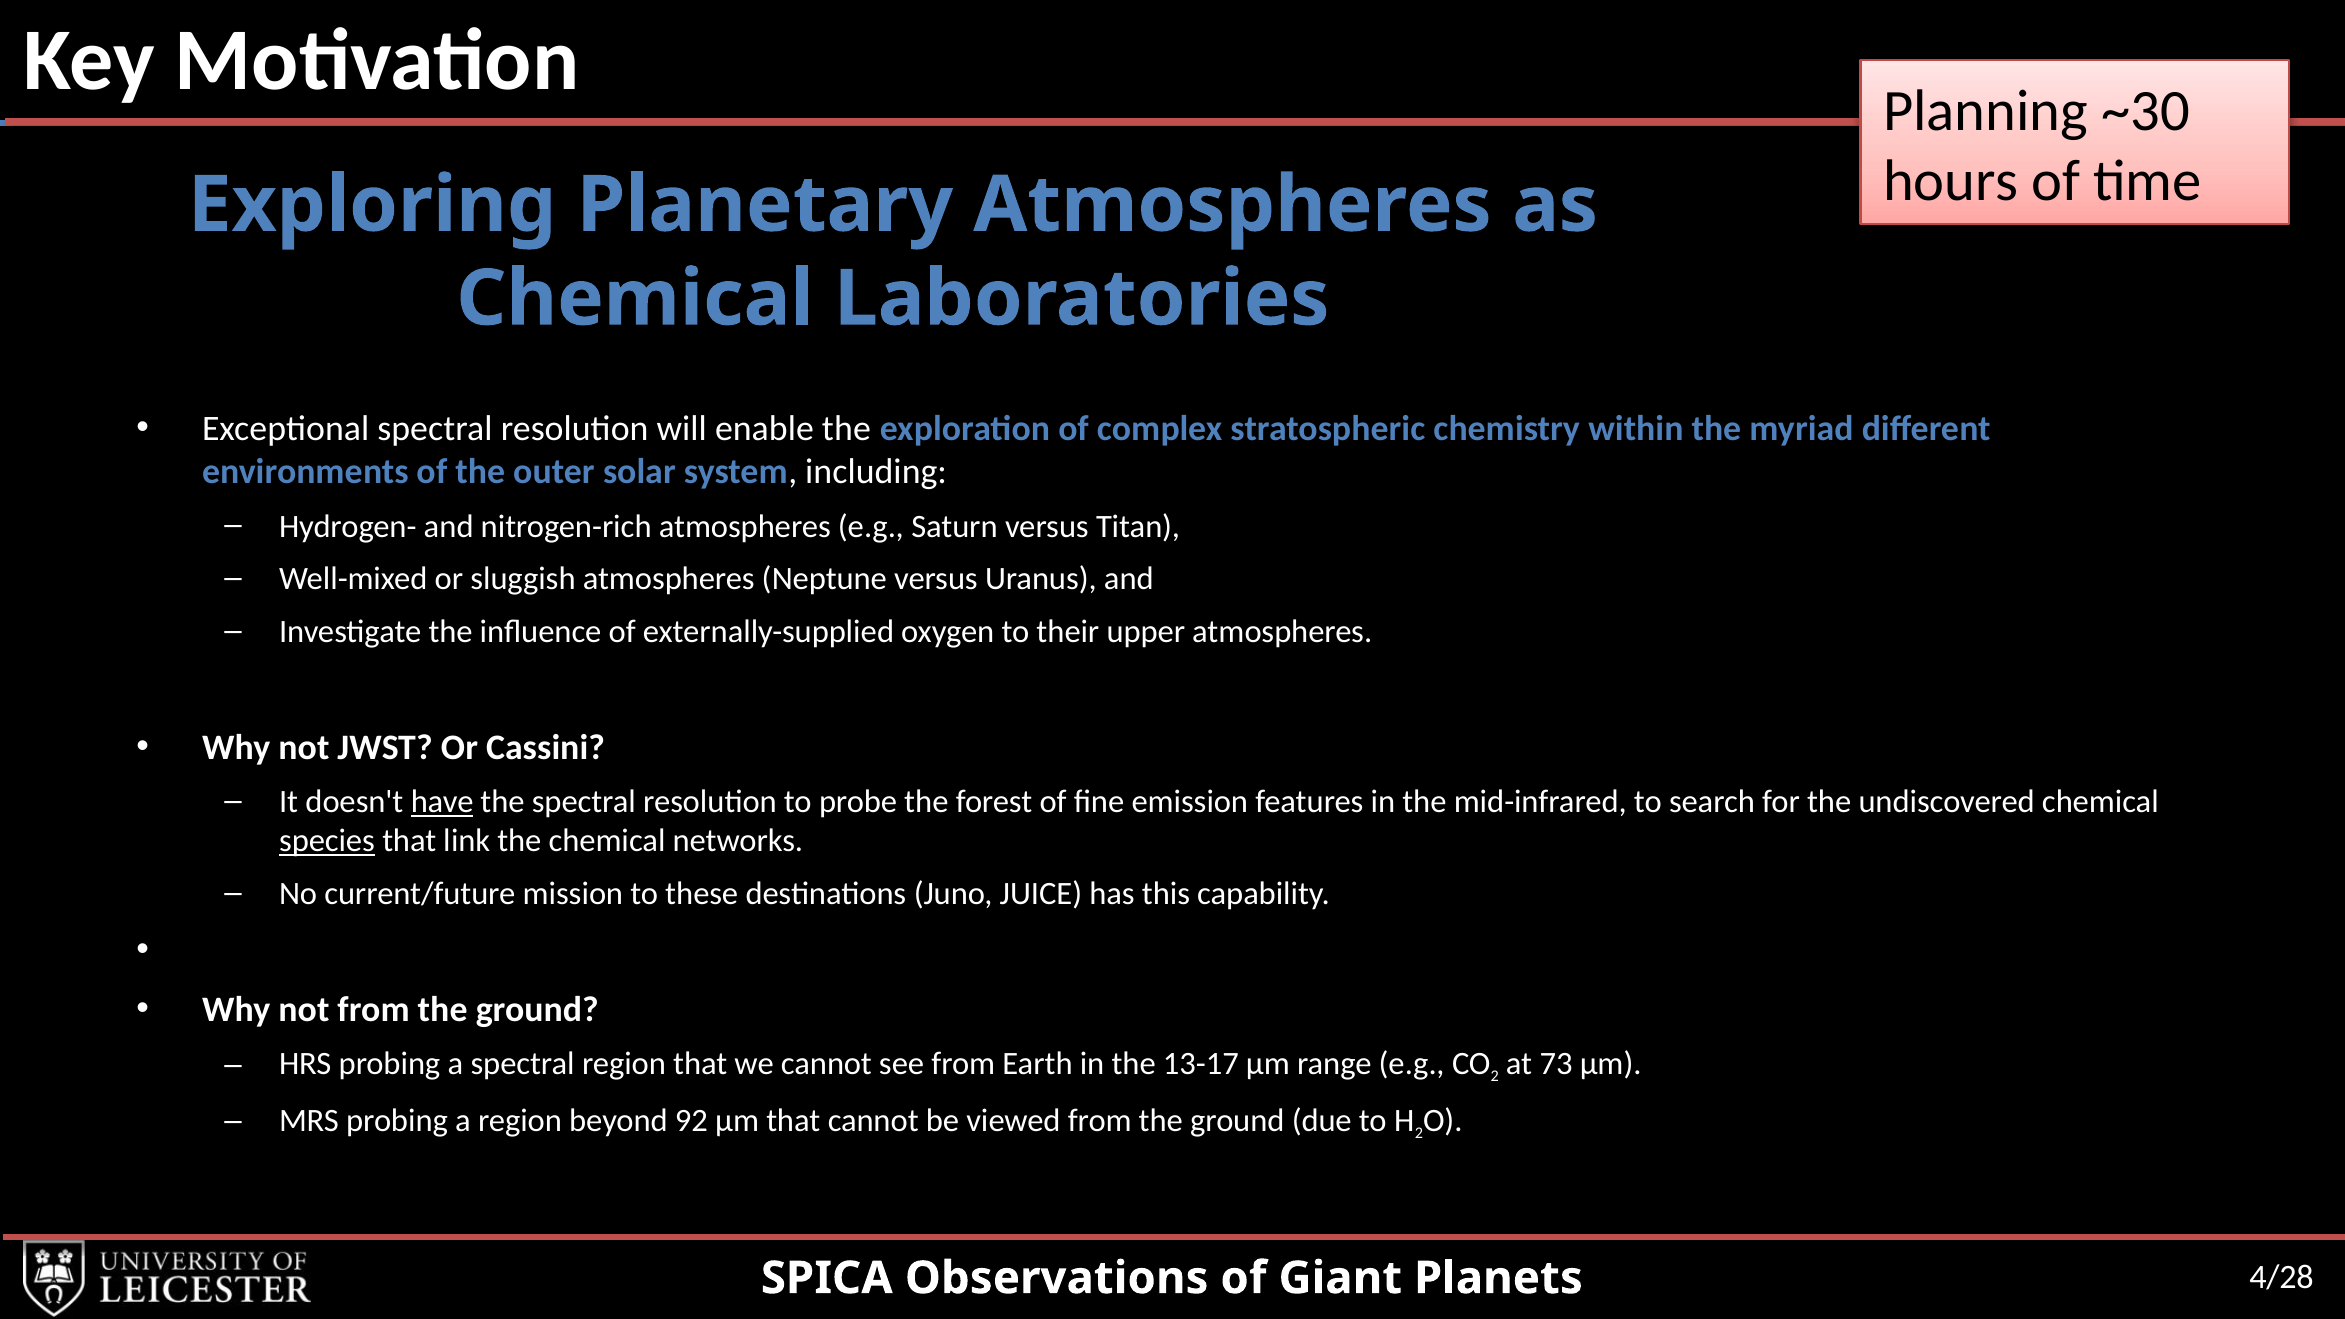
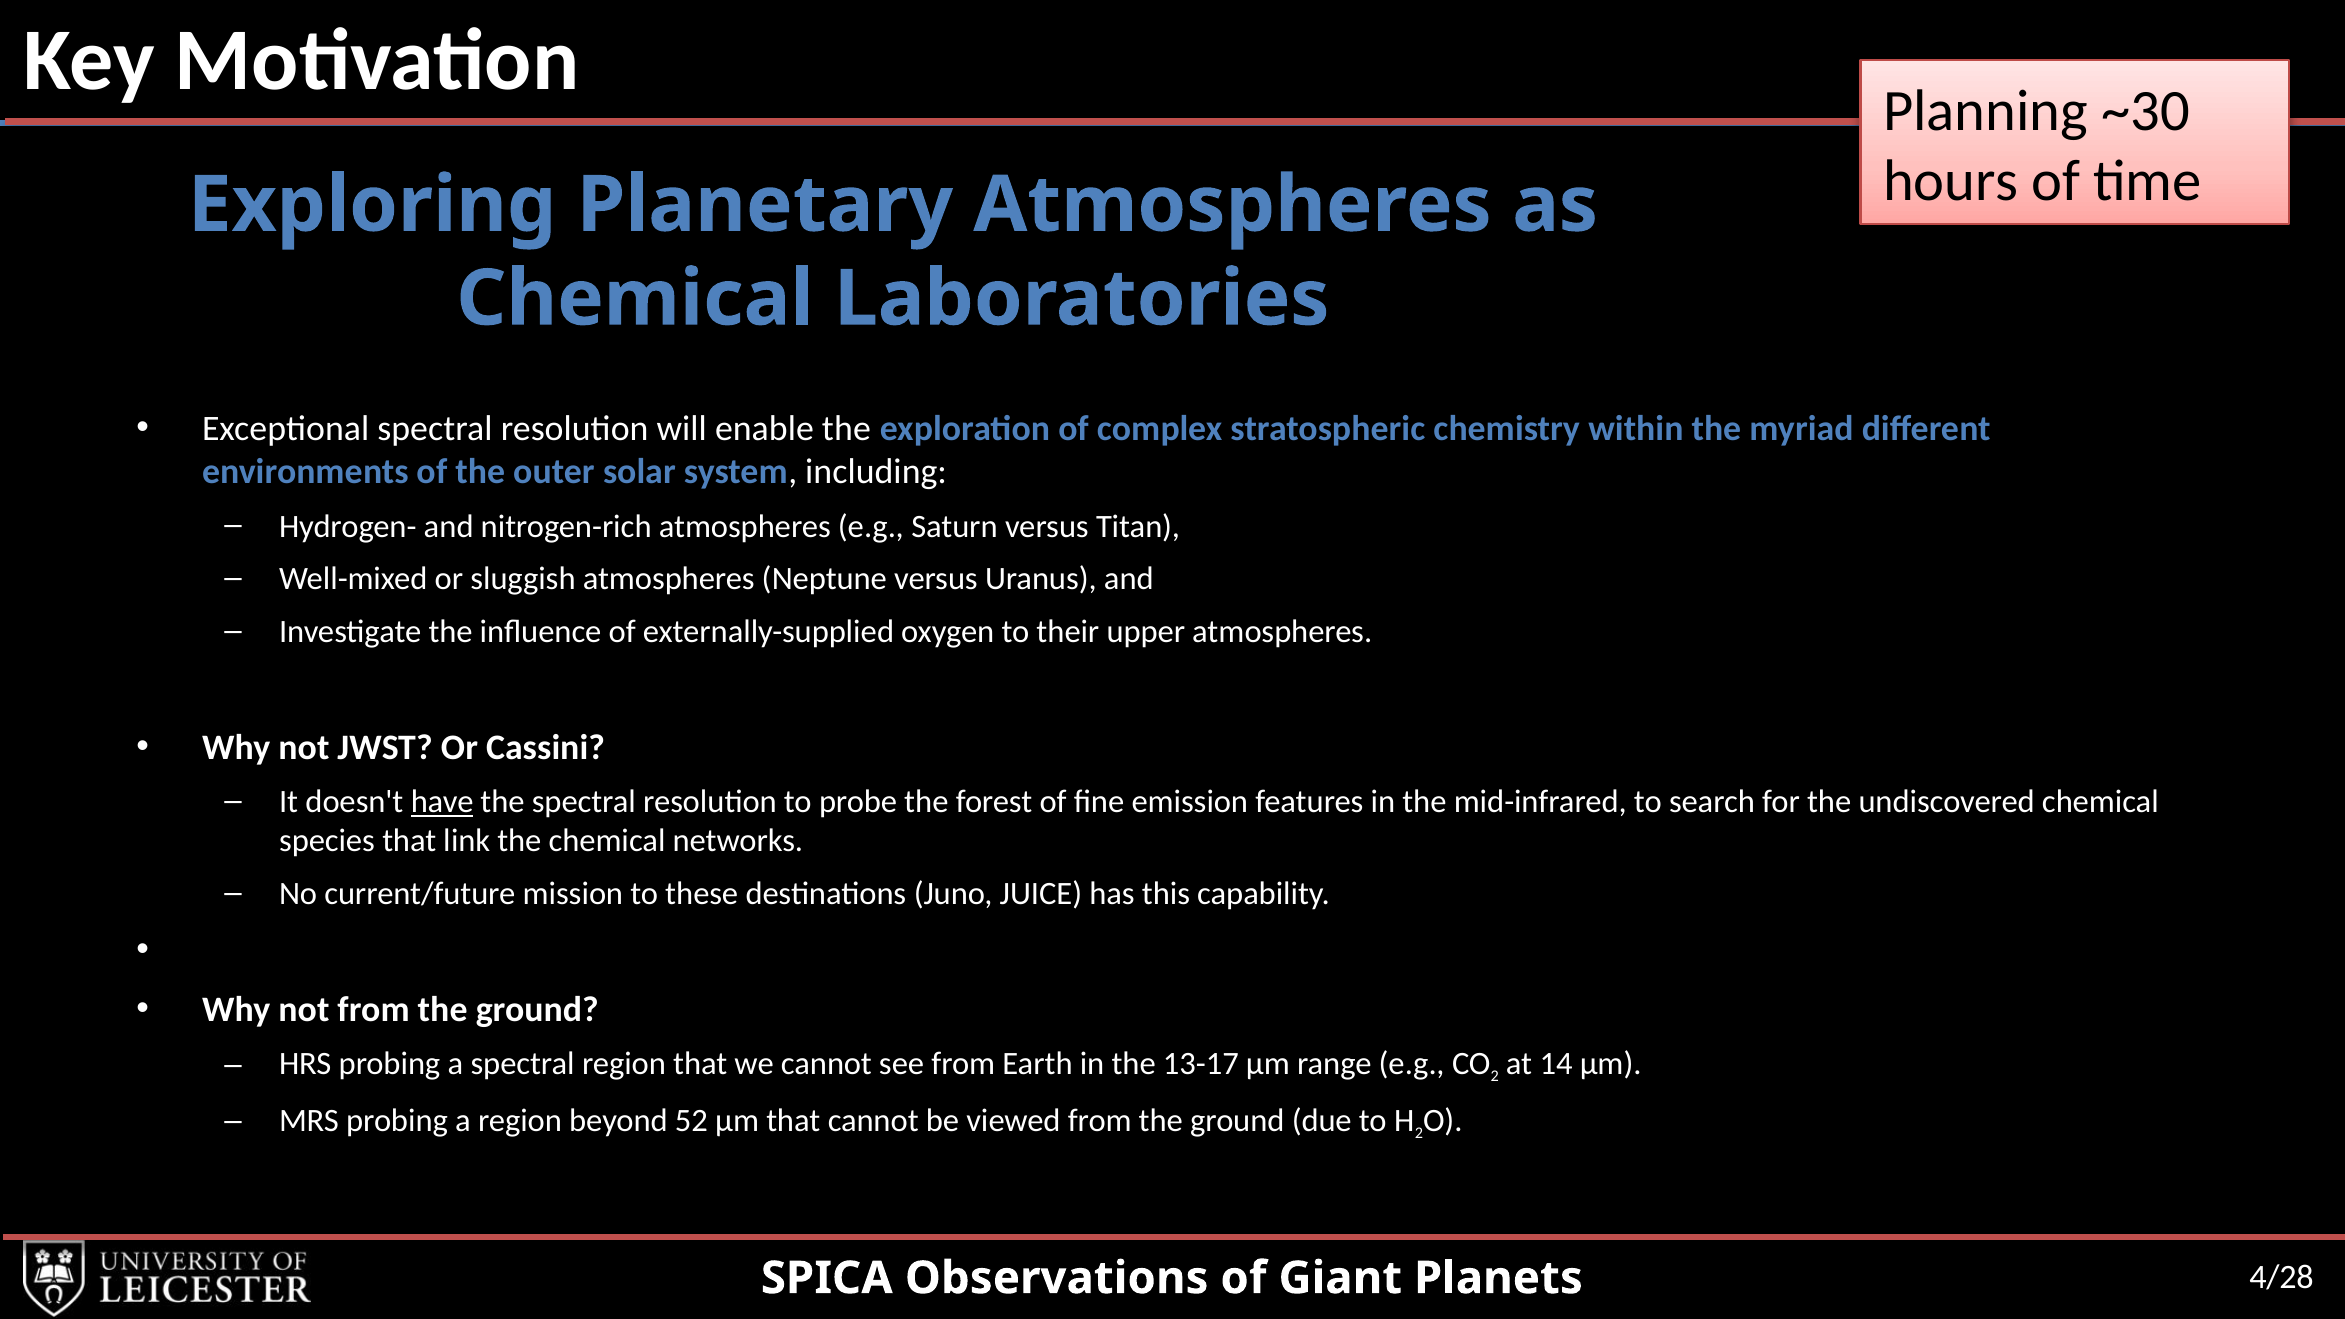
species underline: present -> none
73: 73 -> 14
92: 92 -> 52
